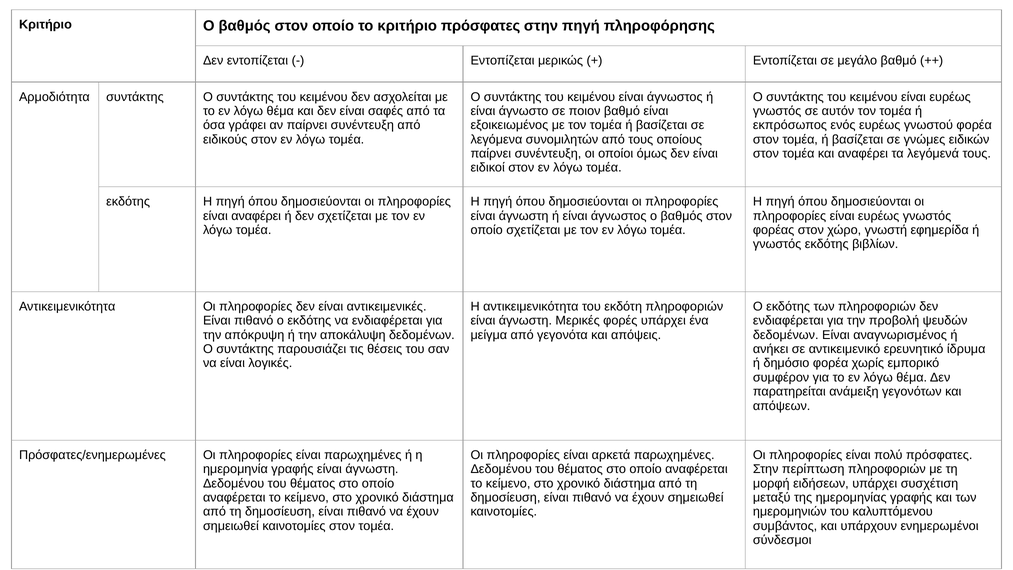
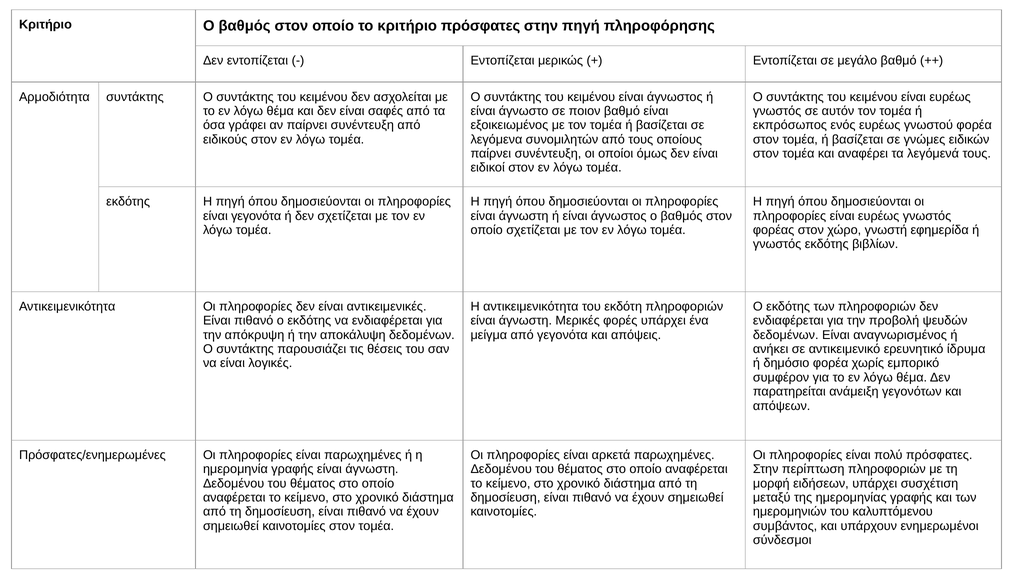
είναι αναφέρει: αναφέρει -> γεγονότα
